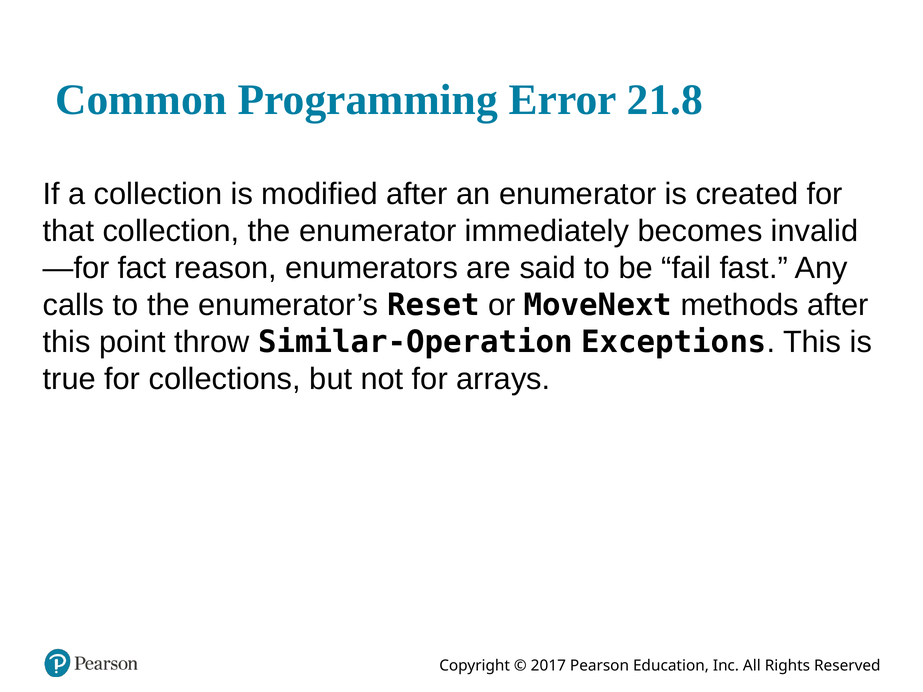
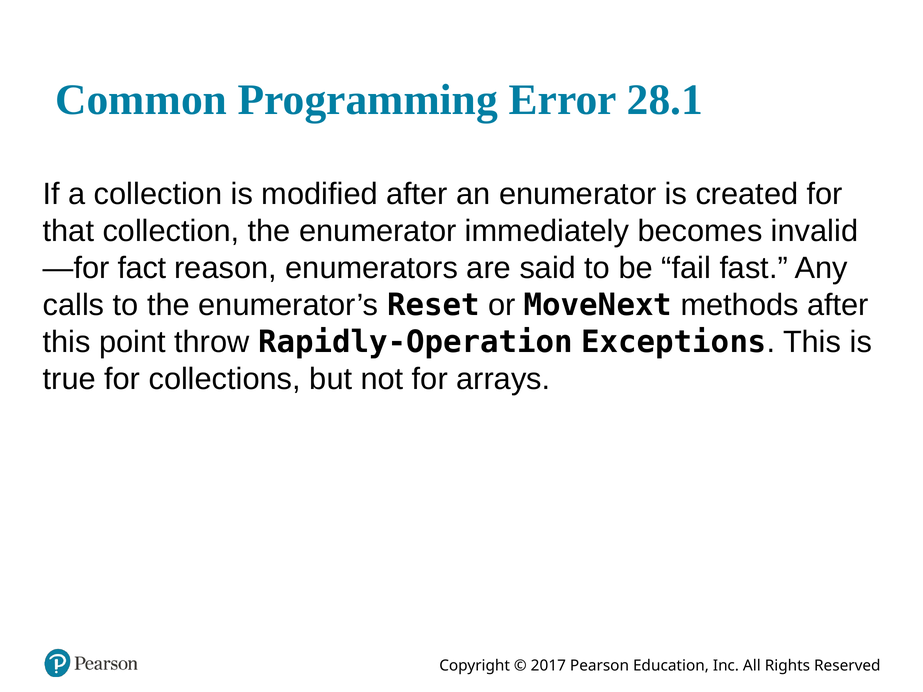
21.8: 21.8 -> 28.1
Similar-Operation: Similar-Operation -> Rapidly-Operation
